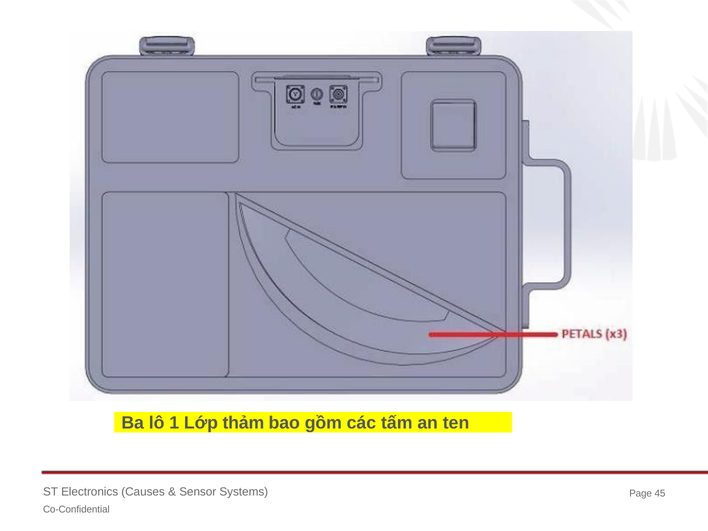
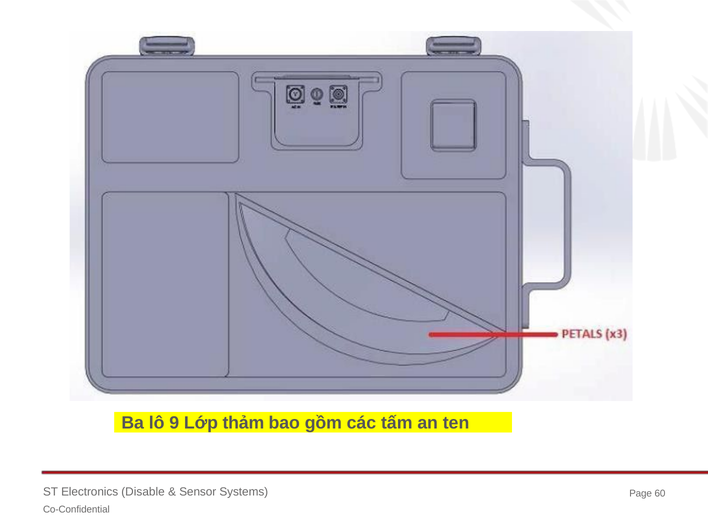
1: 1 -> 9
Causes: Causes -> Disable
45: 45 -> 60
